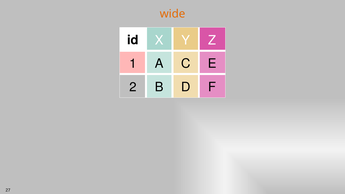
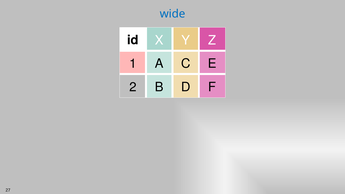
wide colour: orange -> blue
